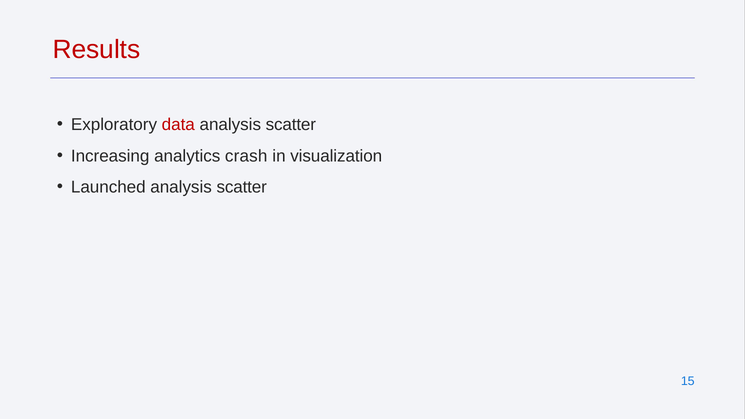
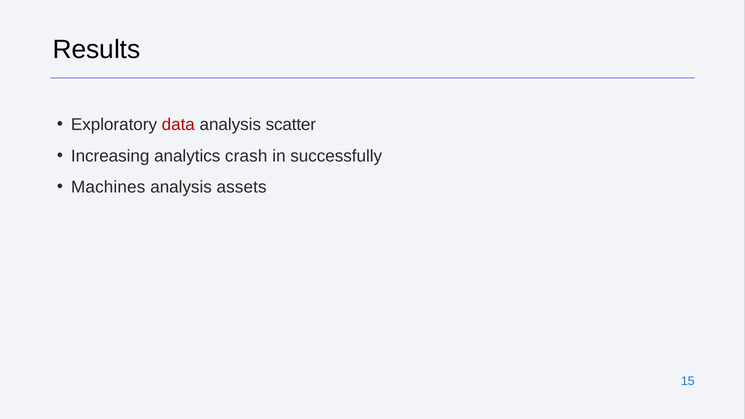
Results colour: red -> black
visualization: visualization -> successfully
Launched: Launched -> Machines
scatter at (242, 187): scatter -> assets
